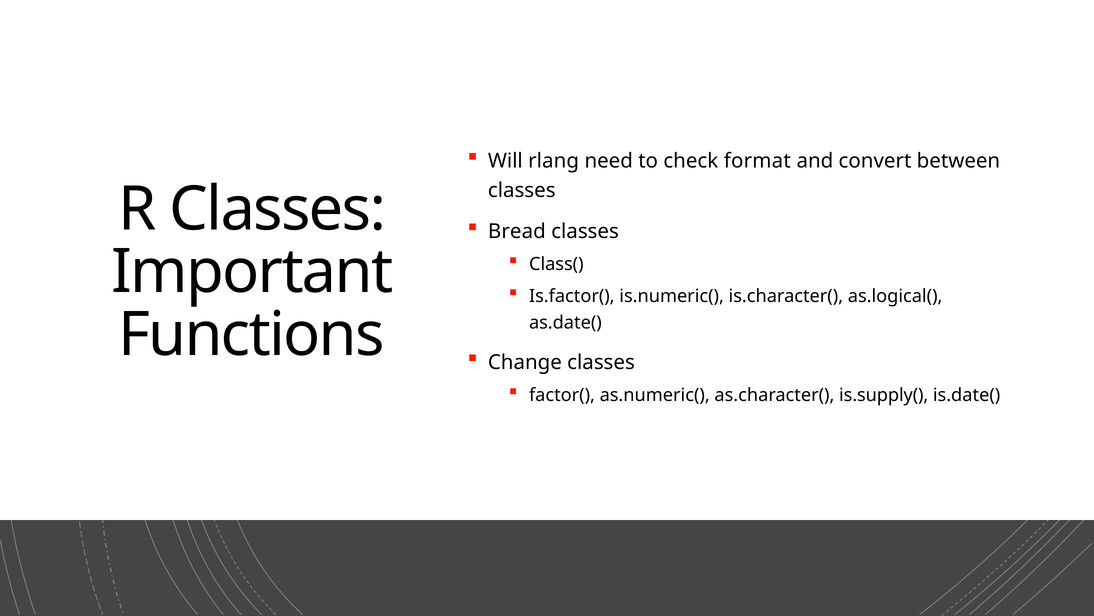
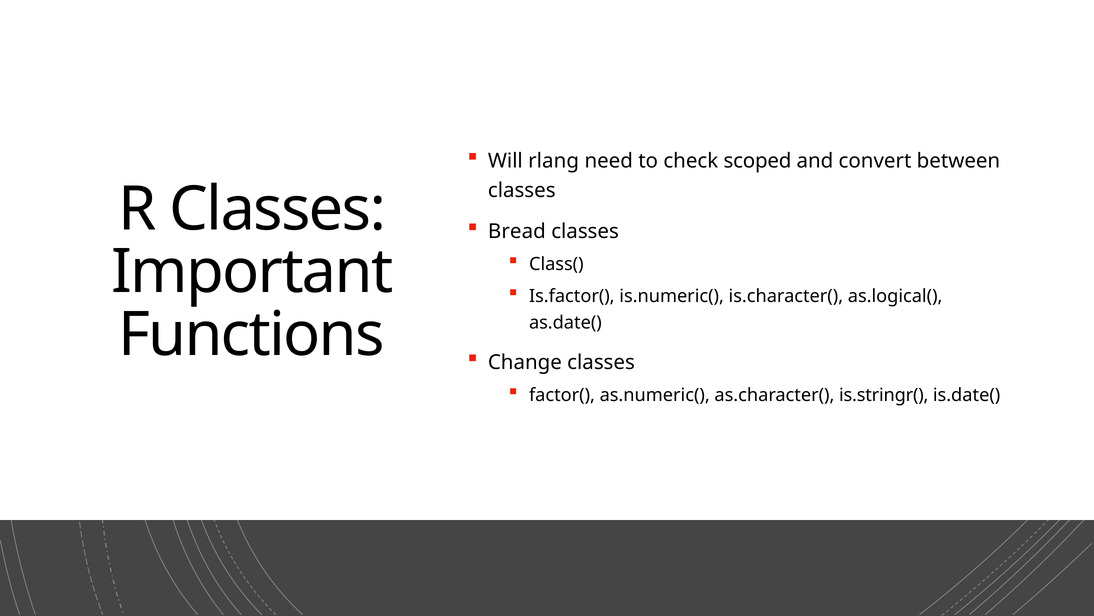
format: format -> scoped
is.supply(: is.supply( -> is.stringr(
